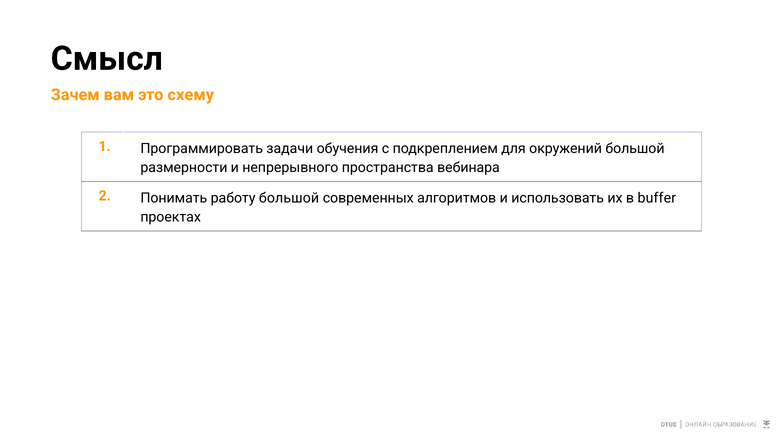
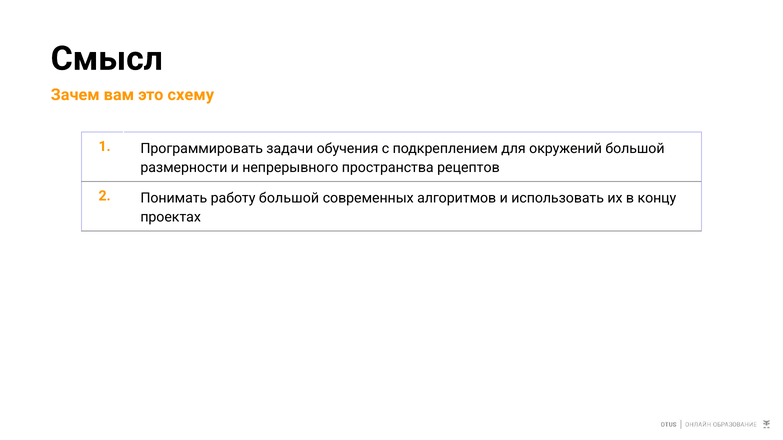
вебинара: вебинара -> рецептов
buffer: buffer -> концу
